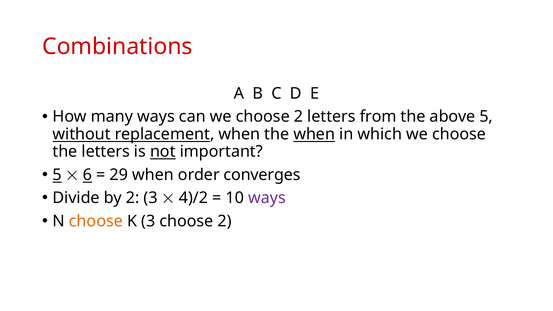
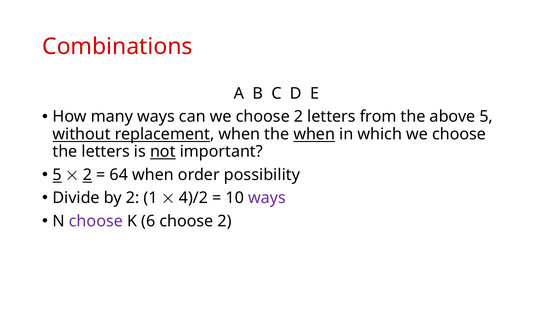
6 at (87, 175): 6 -> 2
29: 29 -> 64
converges: converges -> possibility
2 3: 3 -> 1
choose at (96, 221) colour: orange -> purple
K 3: 3 -> 6
